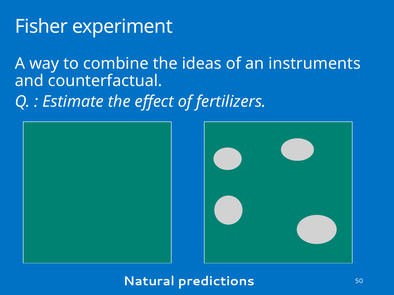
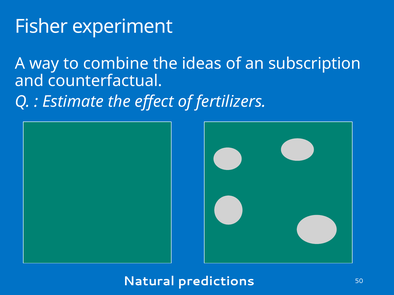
instruments: instruments -> subscription
